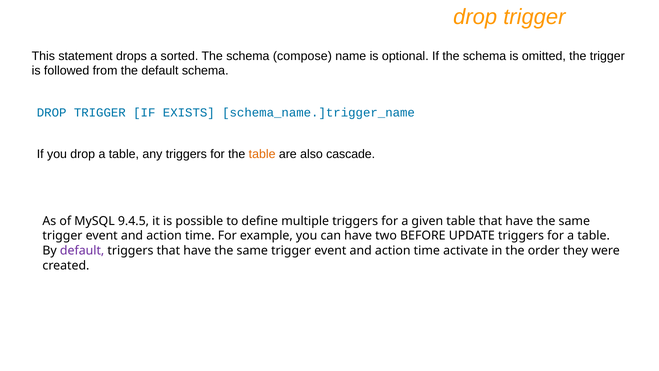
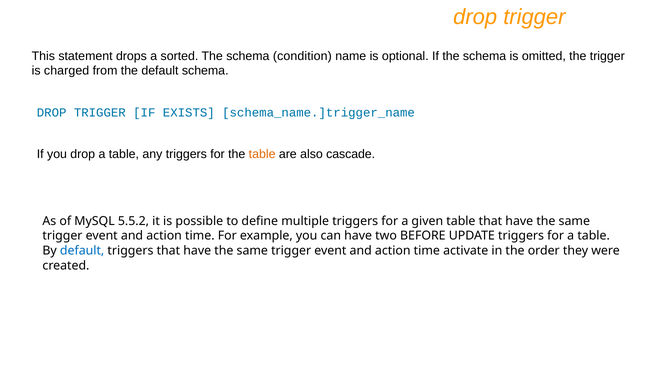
compose: compose -> condition
followed: followed -> charged
9.4.5: 9.4.5 -> 5.5.2
default at (82, 250) colour: purple -> blue
